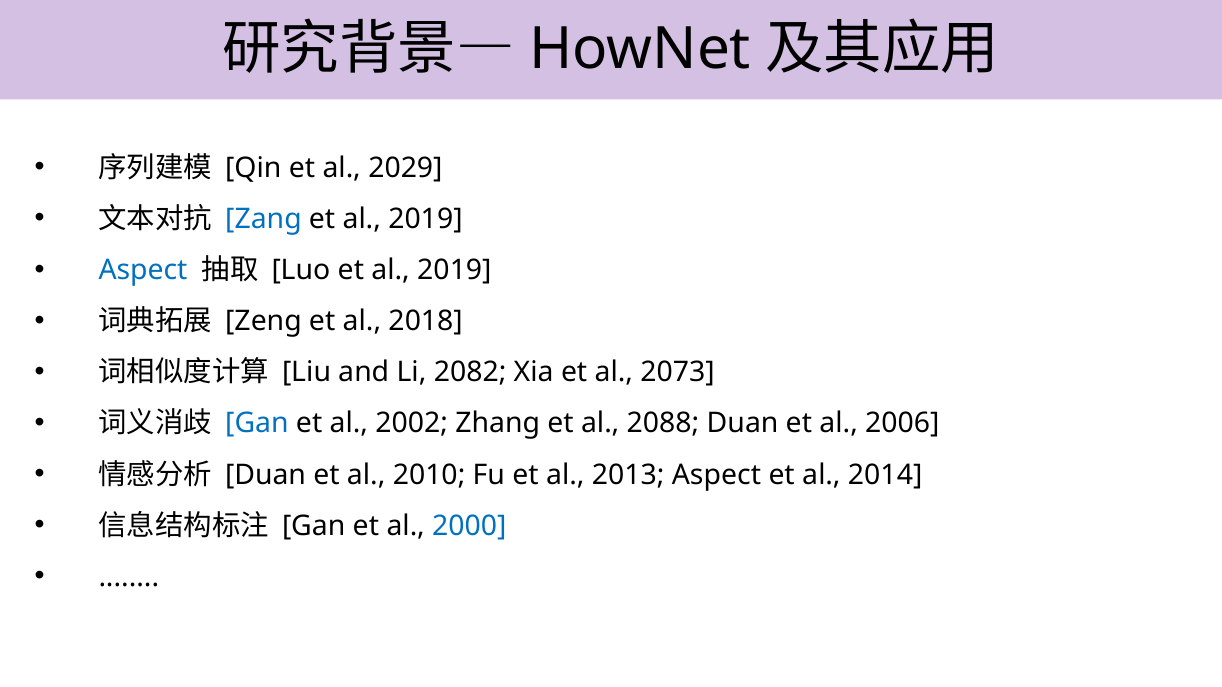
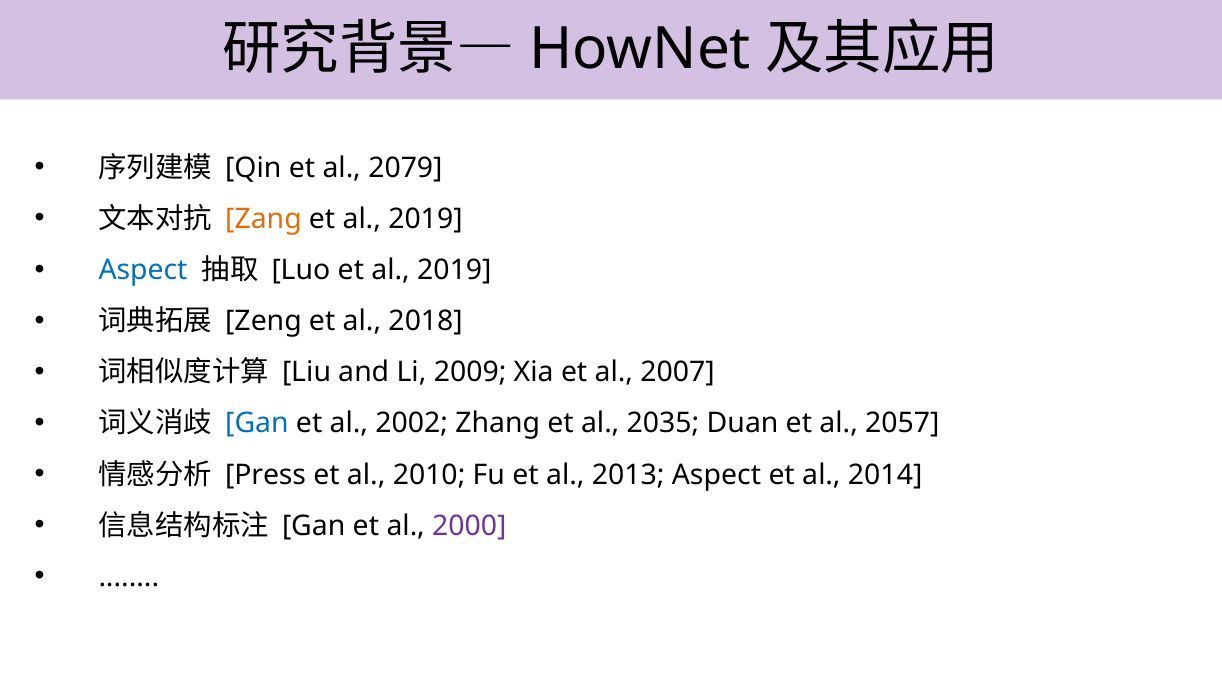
2029: 2029 -> 2079
Zang colour: blue -> orange
2082: 2082 -> 2009
2073: 2073 -> 2007
2088: 2088 -> 2035
2006: 2006 -> 2057
Duan at (266, 475): Duan -> Press
2000 colour: blue -> purple
